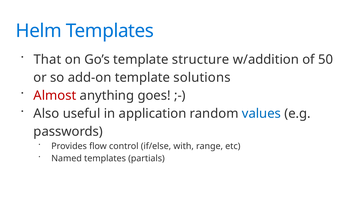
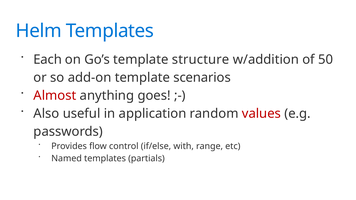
That: That -> Each
solutions: solutions -> scenarios
values colour: blue -> red
